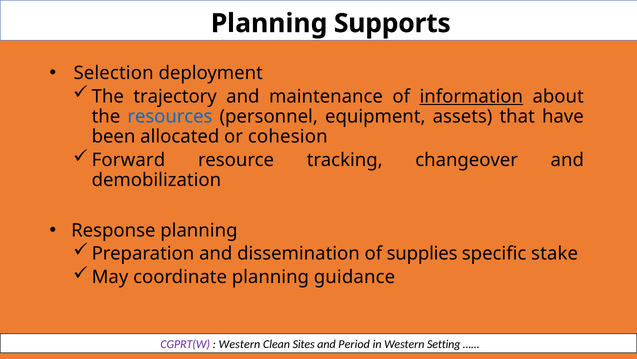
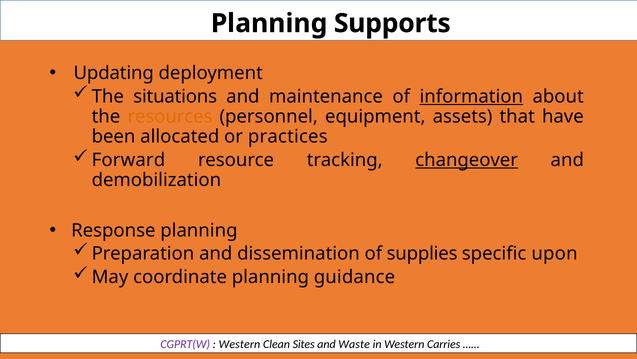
Selection: Selection -> Updating
trajectory: trajectory -> situations
resources colour: blue -> orange
cohesion: cohesion -> practices
changeover underline: none -> present
stake: stake -> upon
Period: Period -> Waste
Setting: Setting -> Carries
